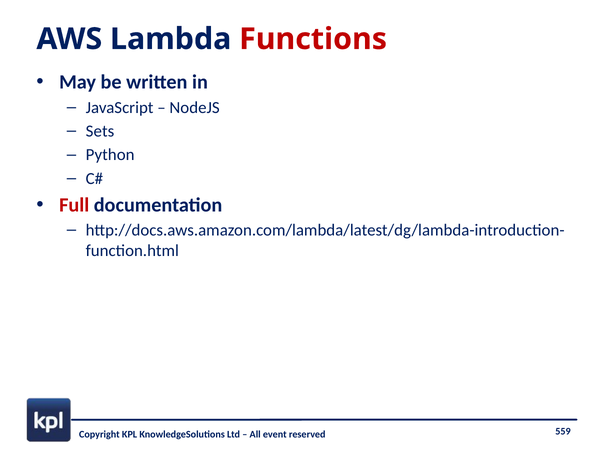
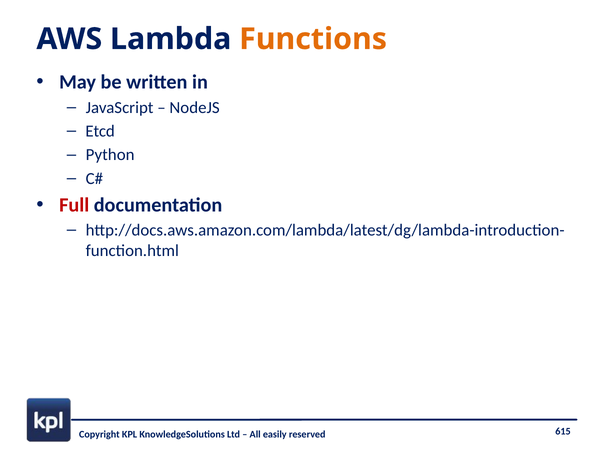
Functions colour: red -> orange
Sets: Sets -> Etcd
event: event -> easily
559: 559 -> 615
